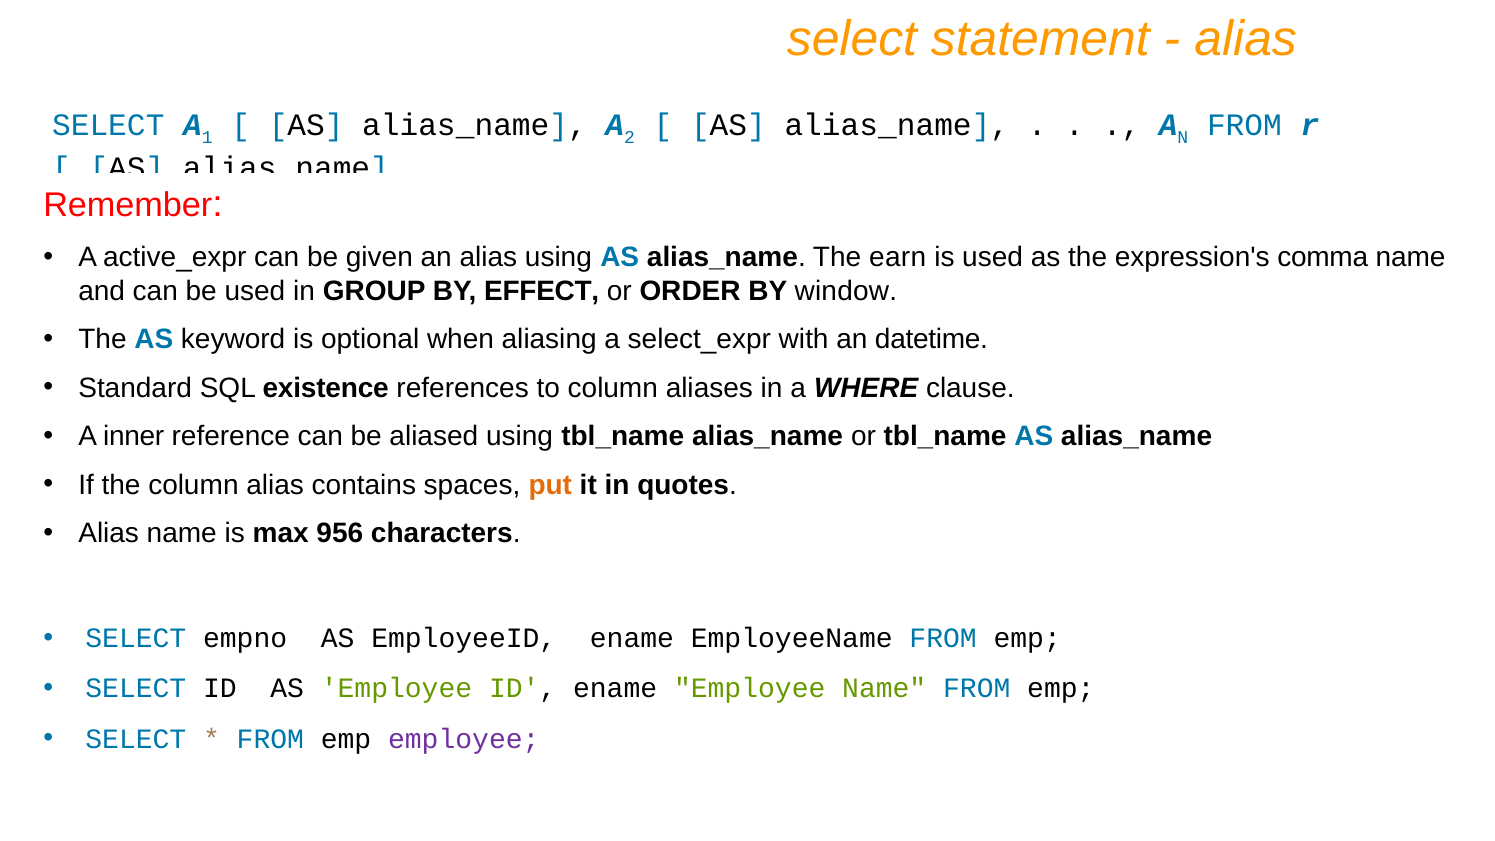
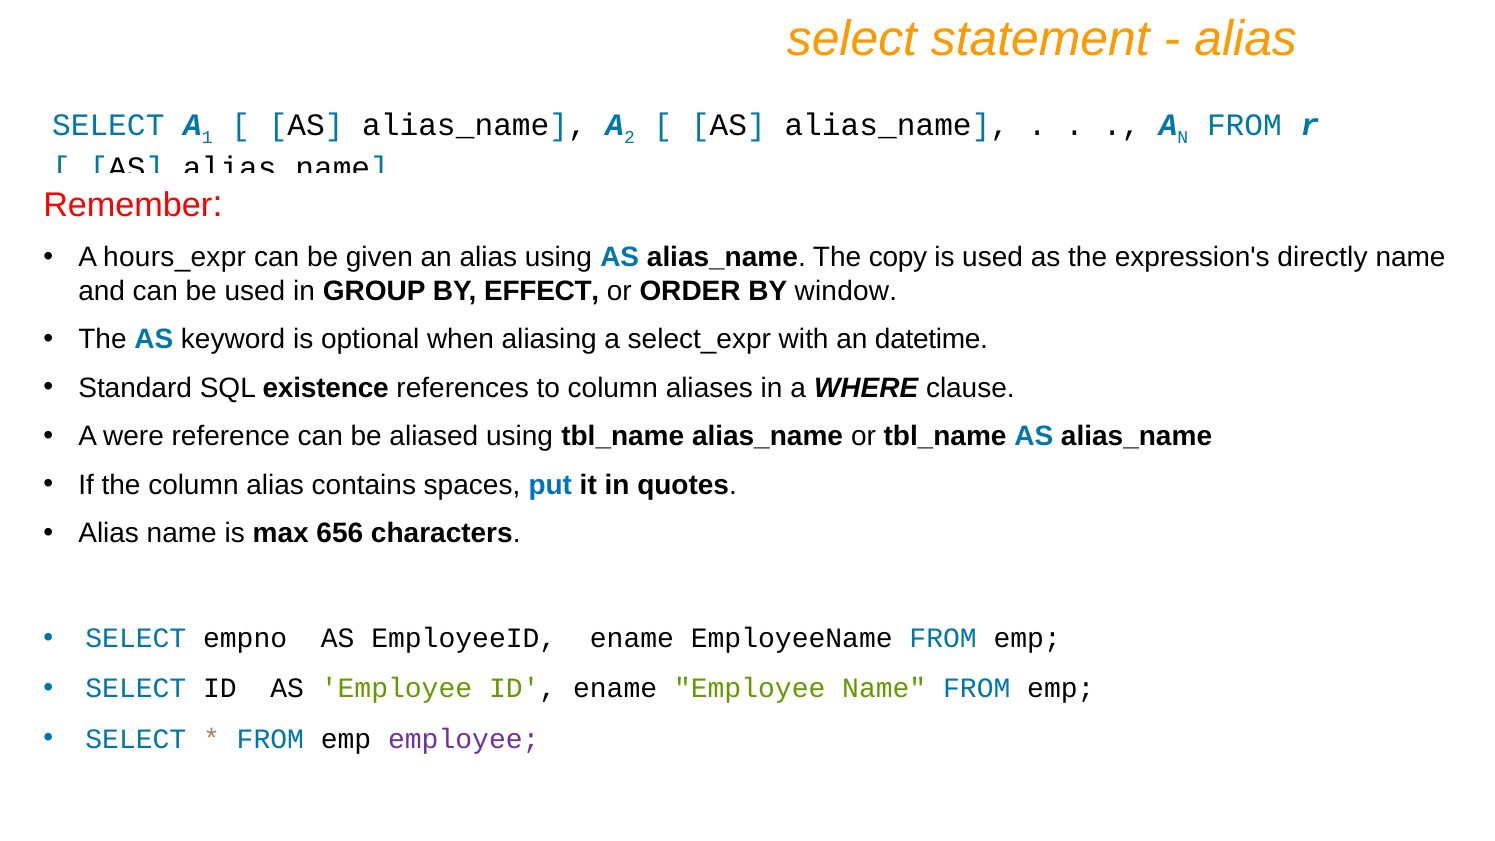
active_expr: active_expr -> hours_expr
earn: earn -> copy
comma: comma -> directly
inner: inner -> were
put colour: orange -> blue
956: 956 -> 656
